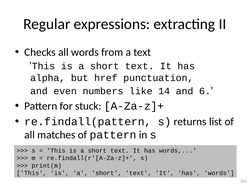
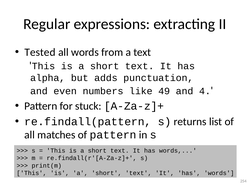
Checks: Checks -> Tested
href: href -> adds
14: 14 -> 49
6: 6 -> 4
